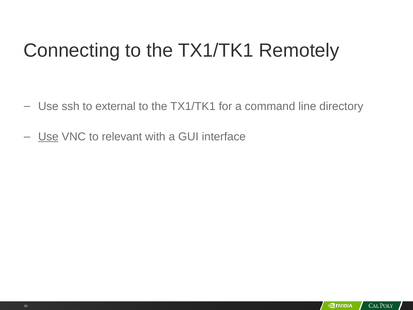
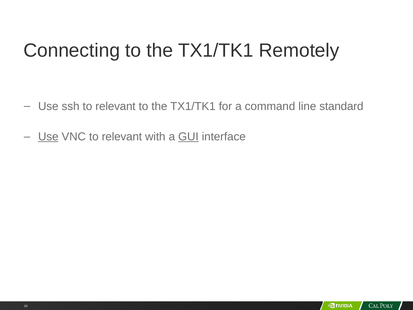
ssh to external: external -> relevant
directory: directory -> standard
GUI underline: none -> present
